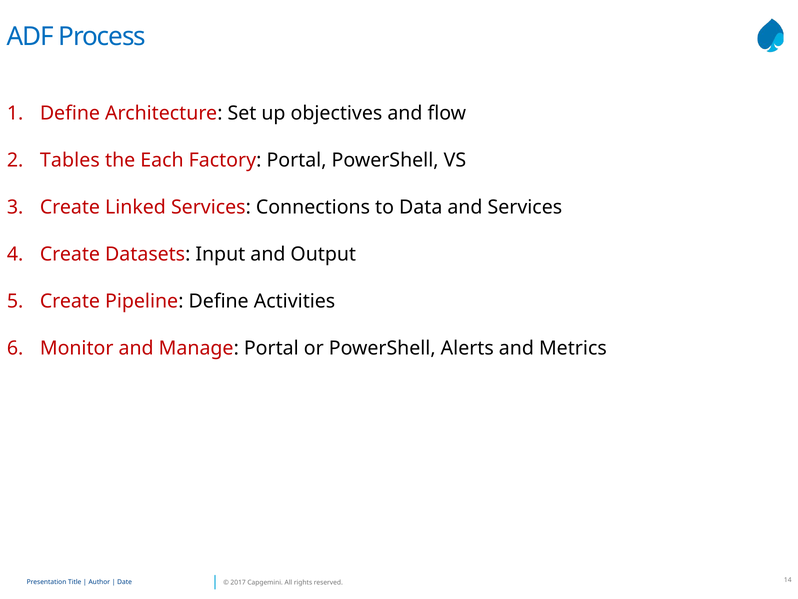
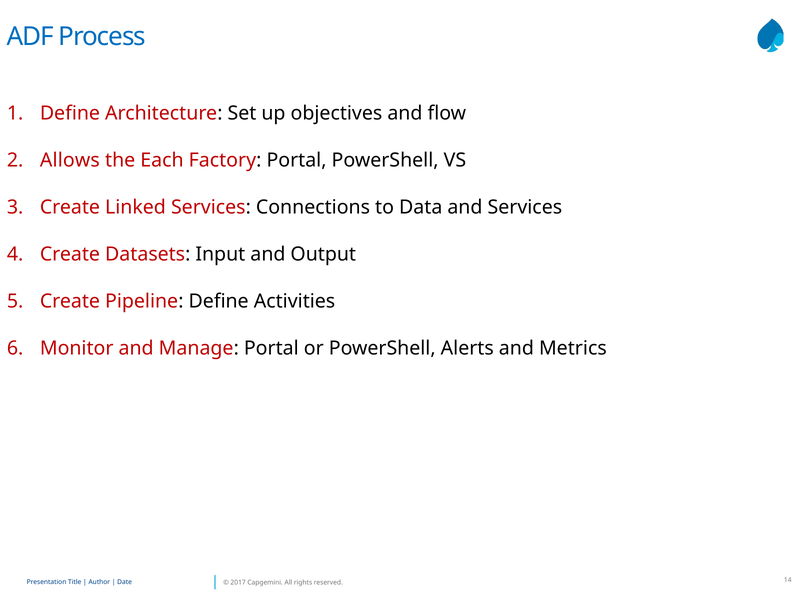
Tables: Tables -> Allows
